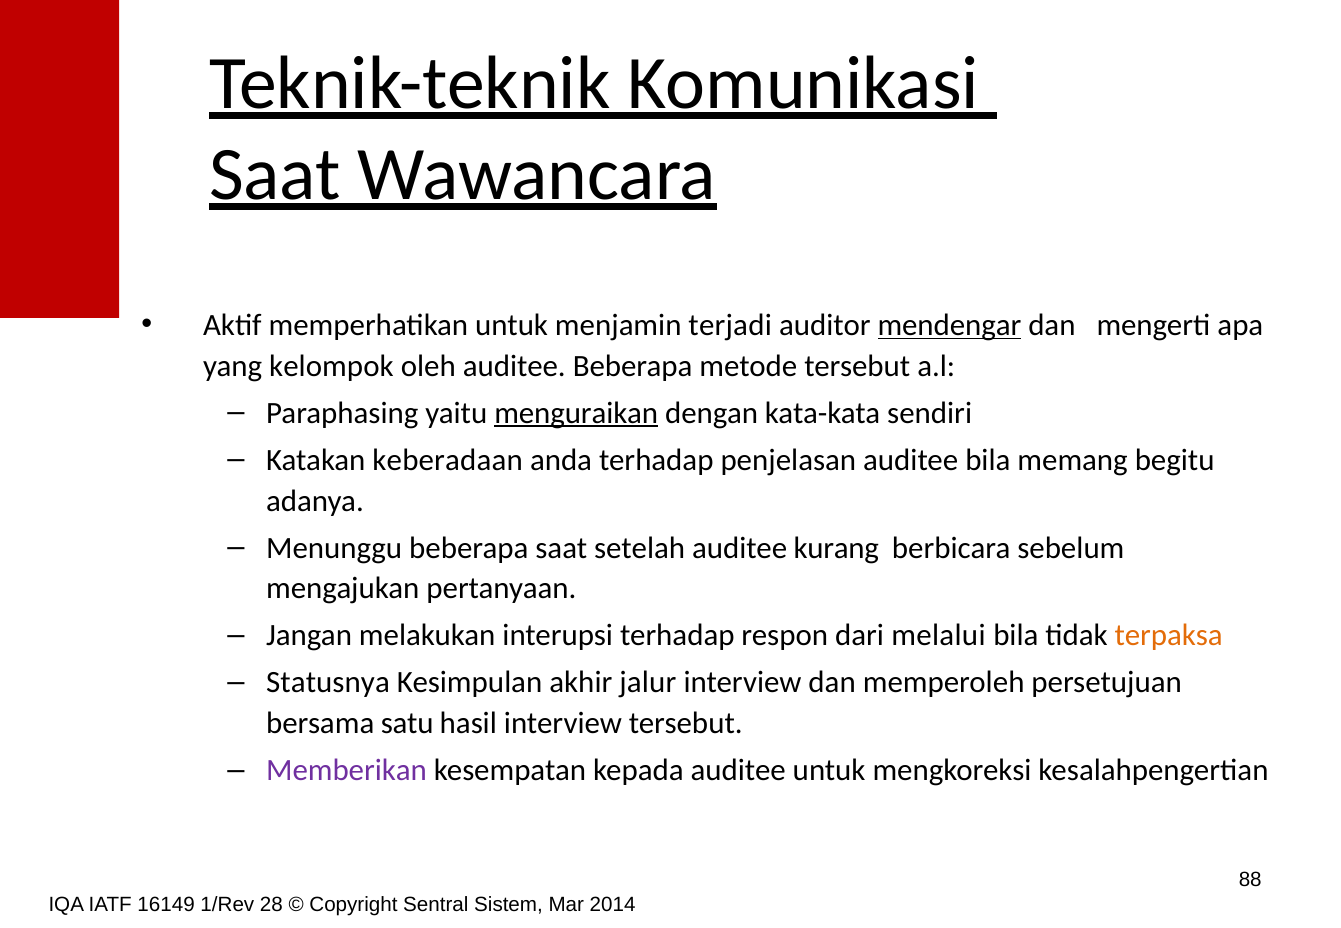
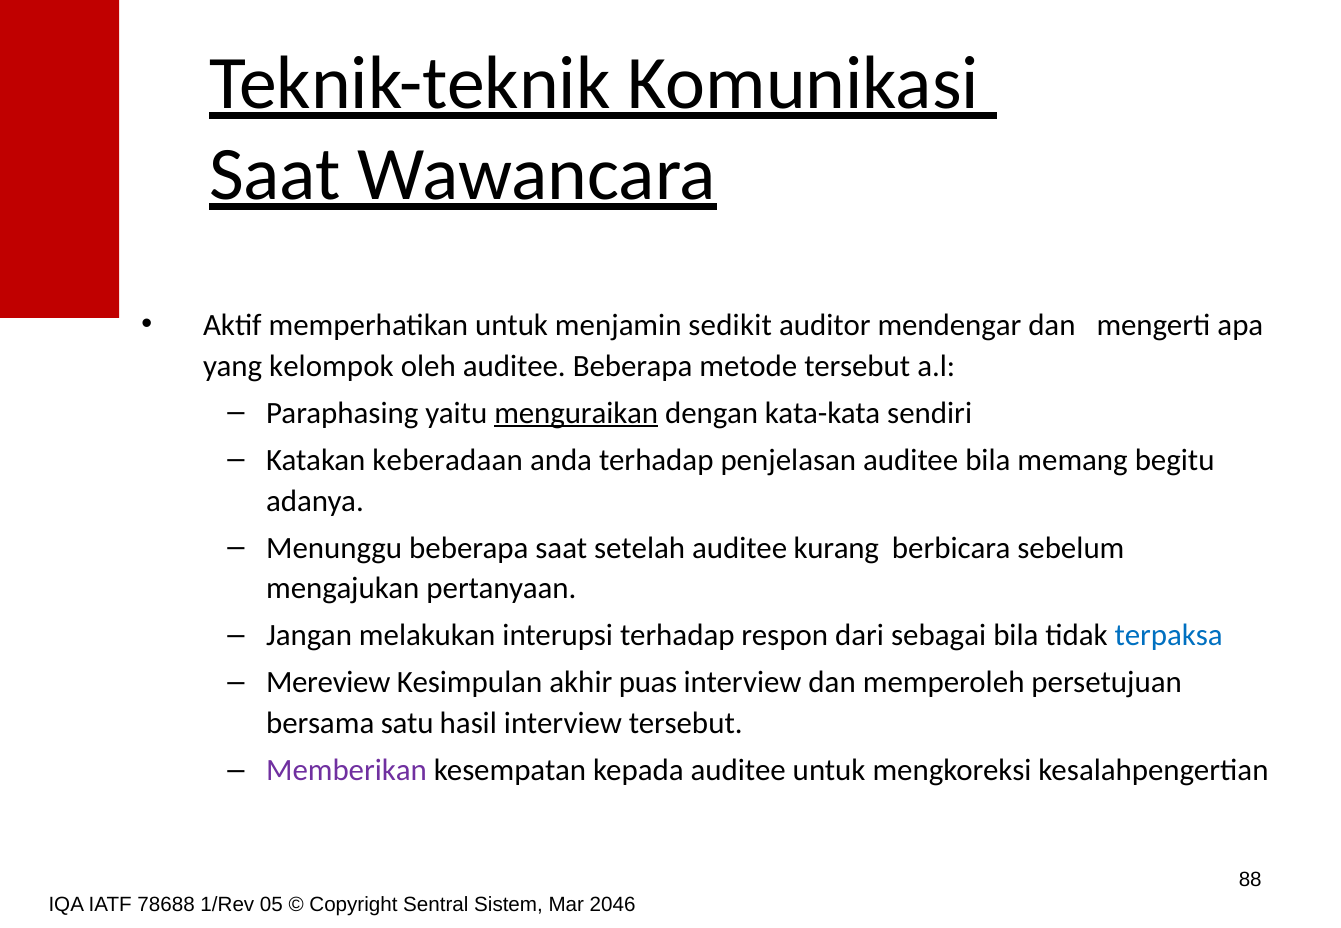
terjadi: terjadi -> sedikit
mendengar underline: present -> none
melalui: melalui -> sebagai
terpaksa colour: orange -> blue
Statusnya: Statusnya -> Mereview
jalur: jalur -> puas
16149: 16149 -> 78688
28: 28 -> 05
2014: 2014 -> 2046
